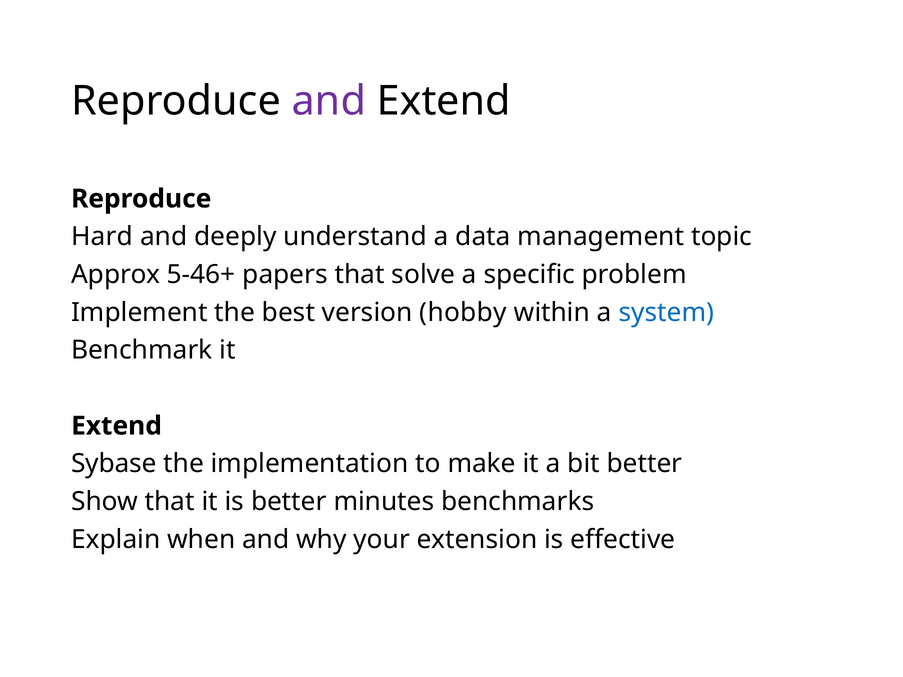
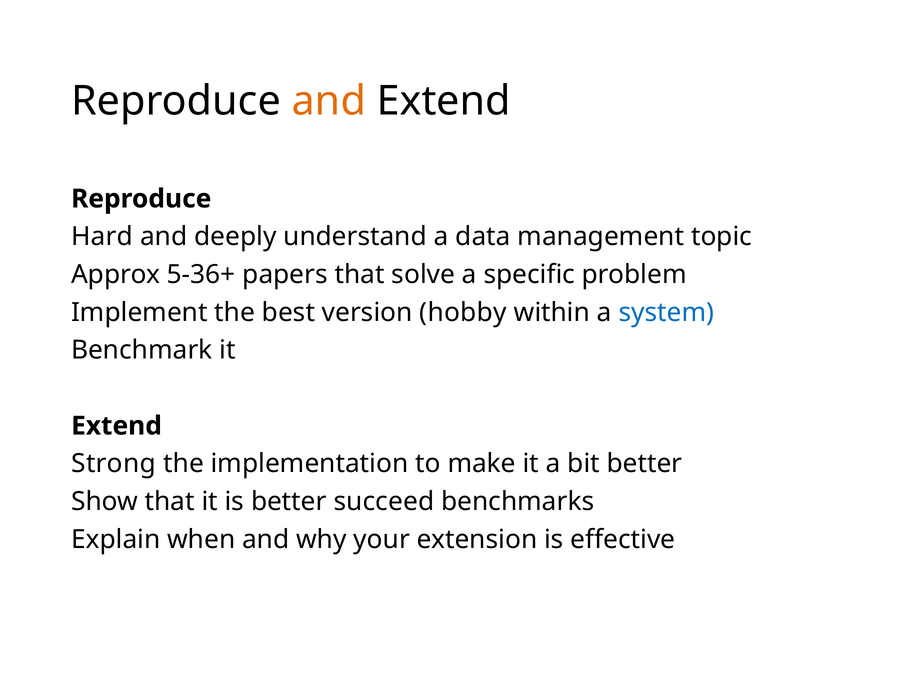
and at (329, 101) colour: purple -> orange
5-46+: 5-46+ -> 5-36+
Sybase: Sybase -> Strong
minutes: minutes -> succeed
